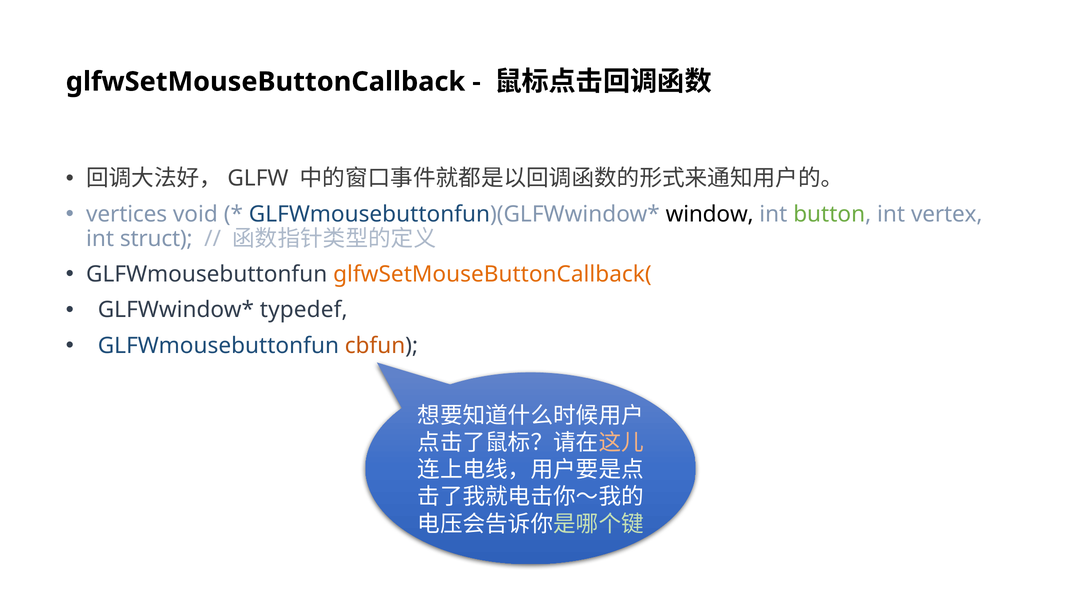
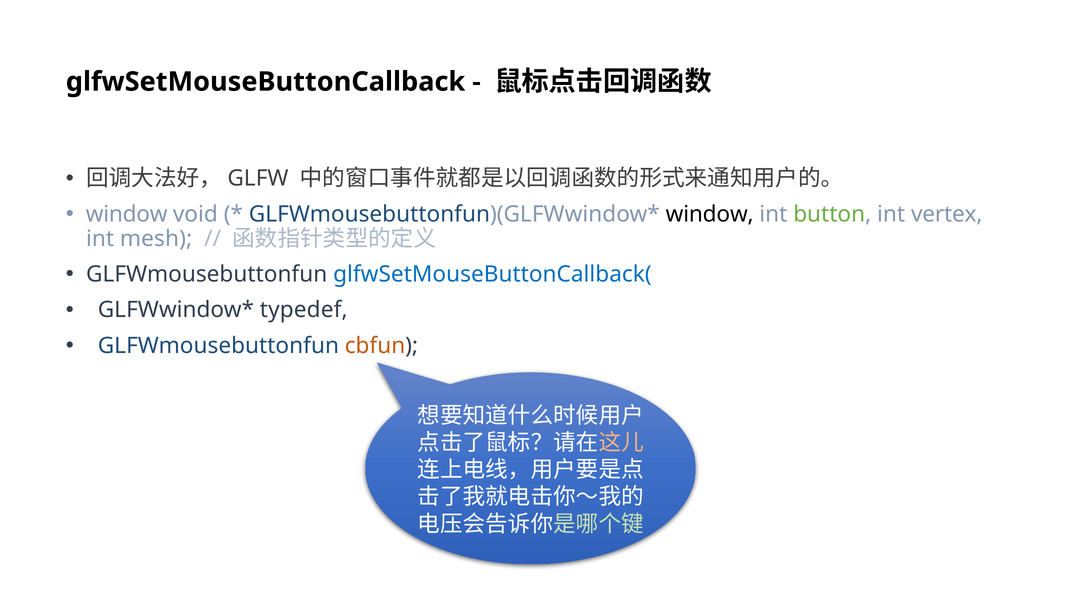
vertices at (127, 214): vertices -> window
struct: struct -> mesh
glfwSetMouseButtonCallback( colour: orange -> blue
